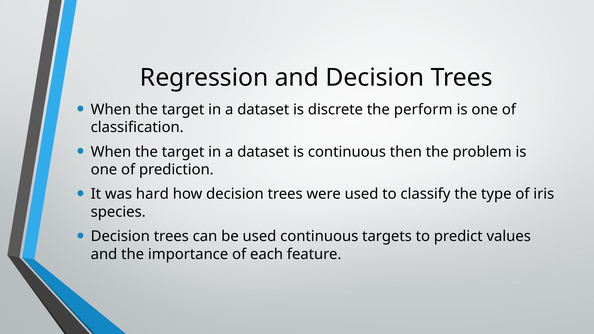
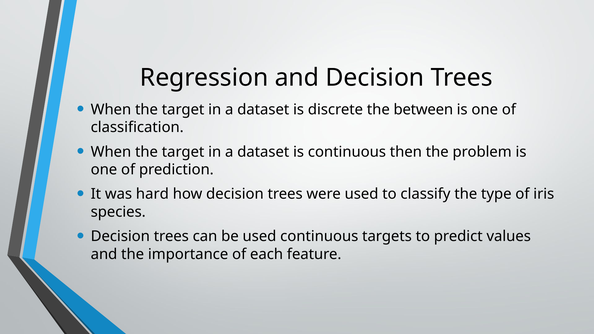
perform: perform -> between
